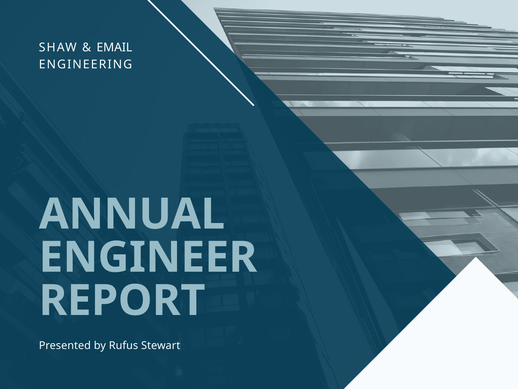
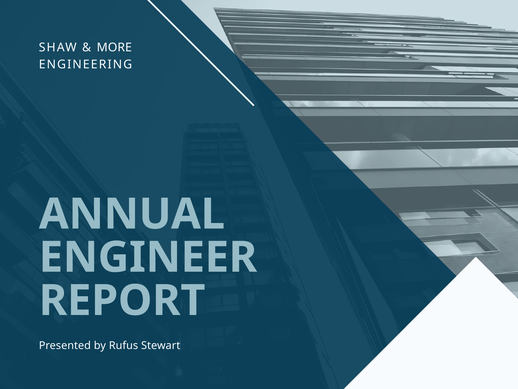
EMAIL: EMAIL -> MORE
